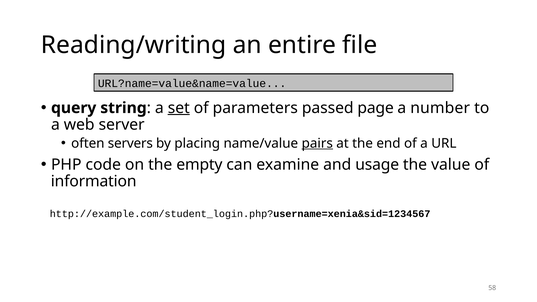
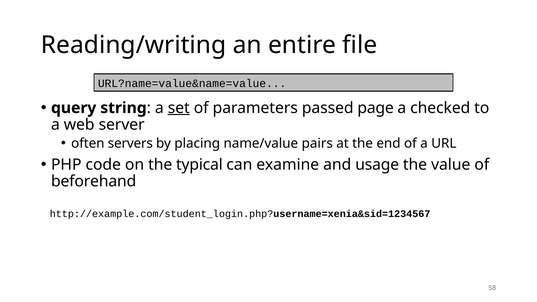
number: number -> checked
pairs underline: present -> none
empty: empty -> typical
information: information -> beforehand
